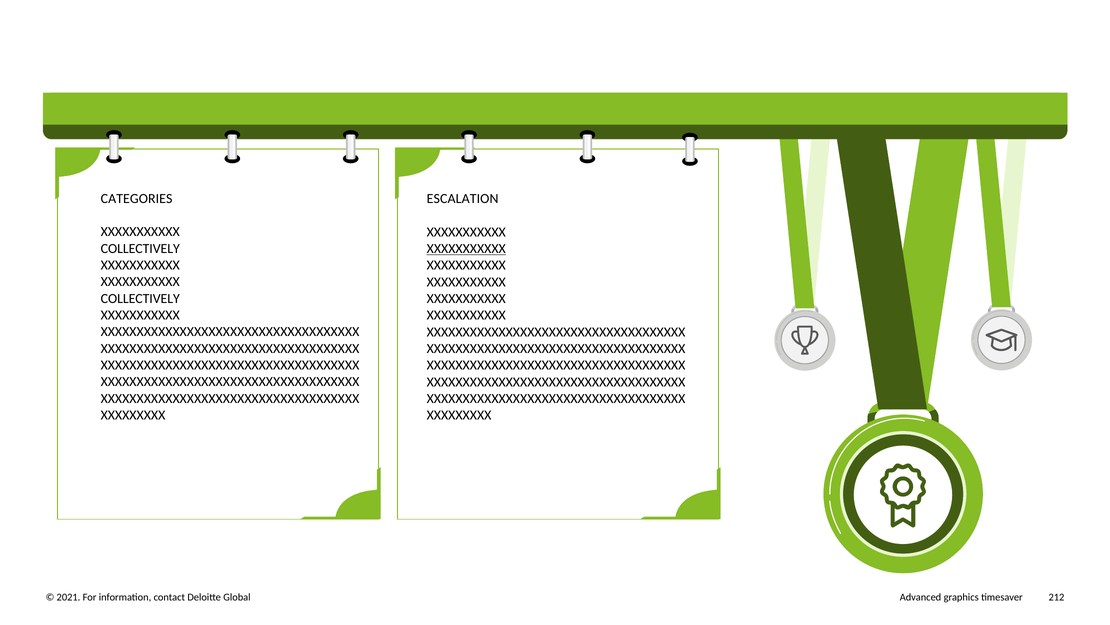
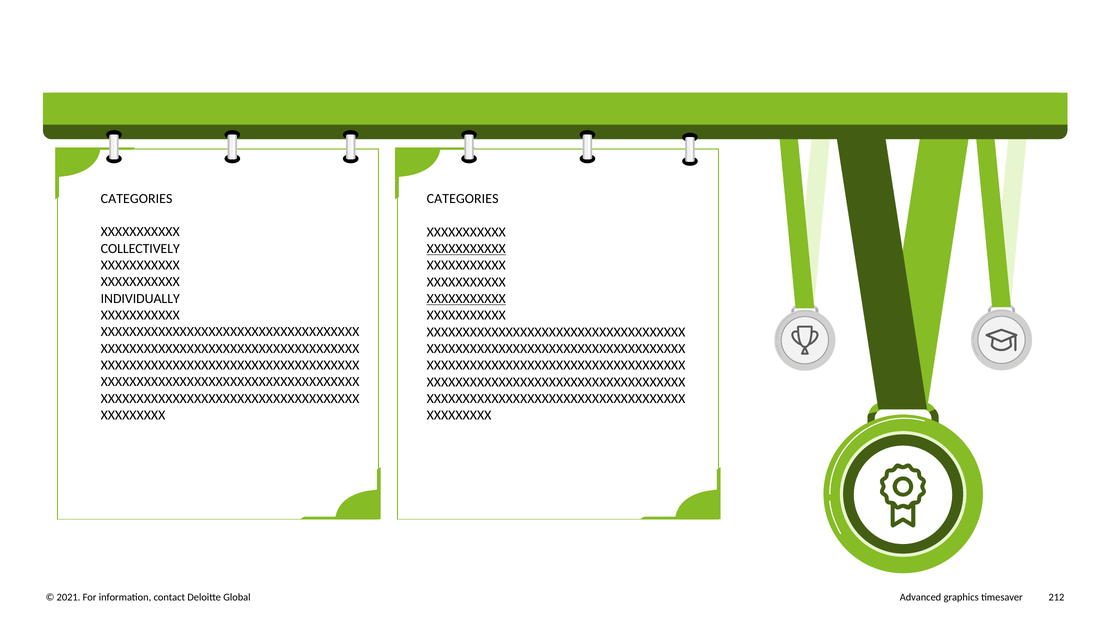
ESCALATION at (463, 199): ESCALATION -> CATEGORIES
COLLECTIVELY at (140, 298): COLLECTIVELY -> INDIVIDUALLY
XXXXXXXXXXX at (466, 298) underline: none -> present
